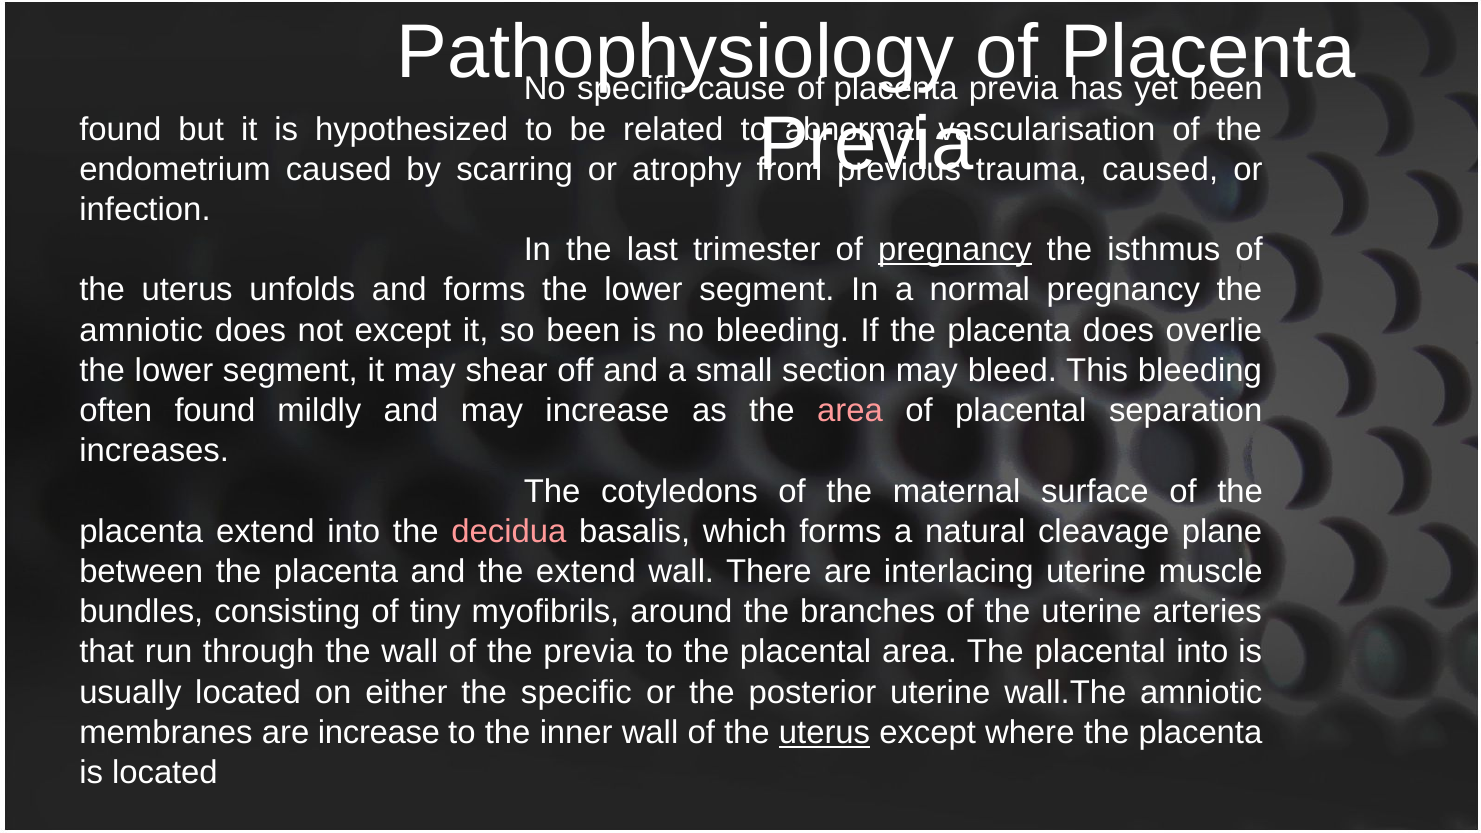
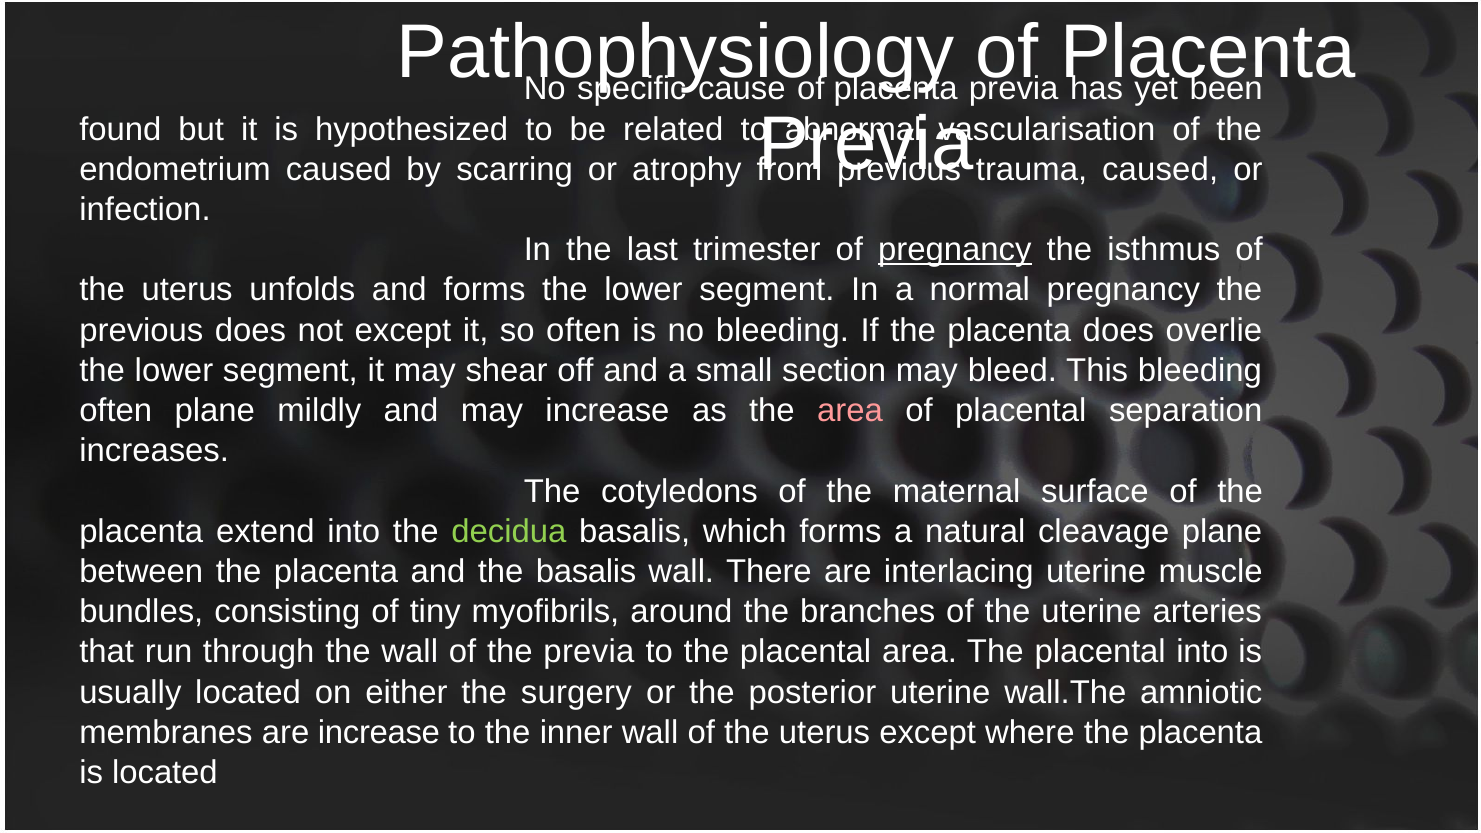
amniotic at (141, 330): amniotic -> previous
so been: been -> often
often found: found -> plane
decidua colour: pink -> light green
the extend: extend -> basalis
the specific: specific -> surgery
uterus at (825, 733) underline: present -> none
